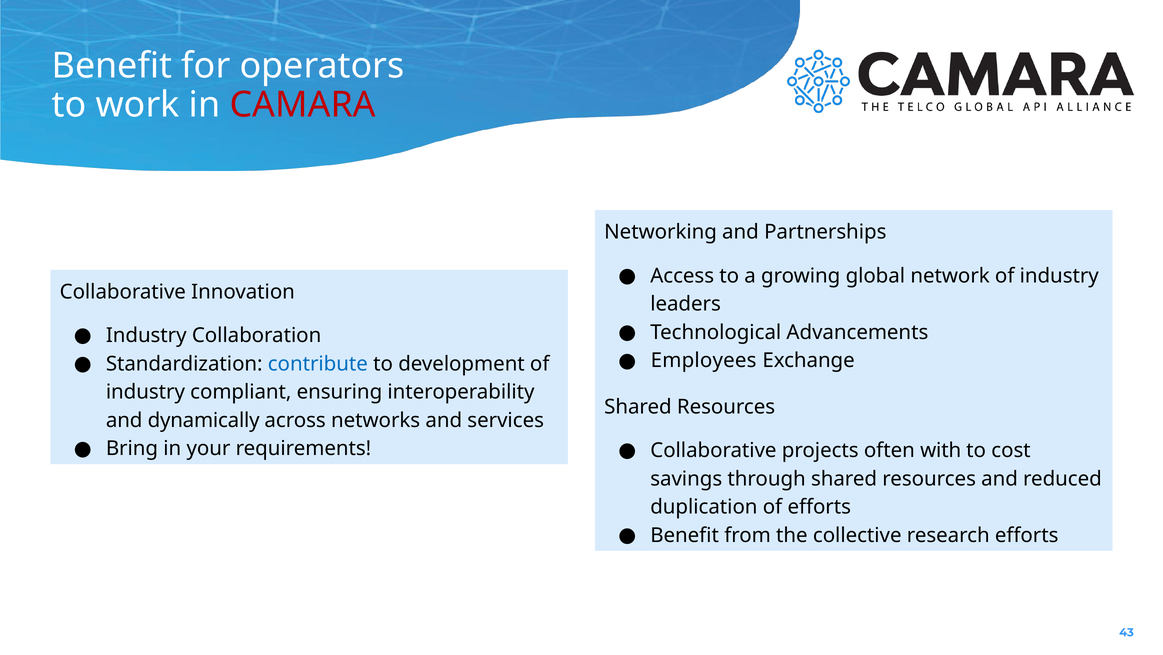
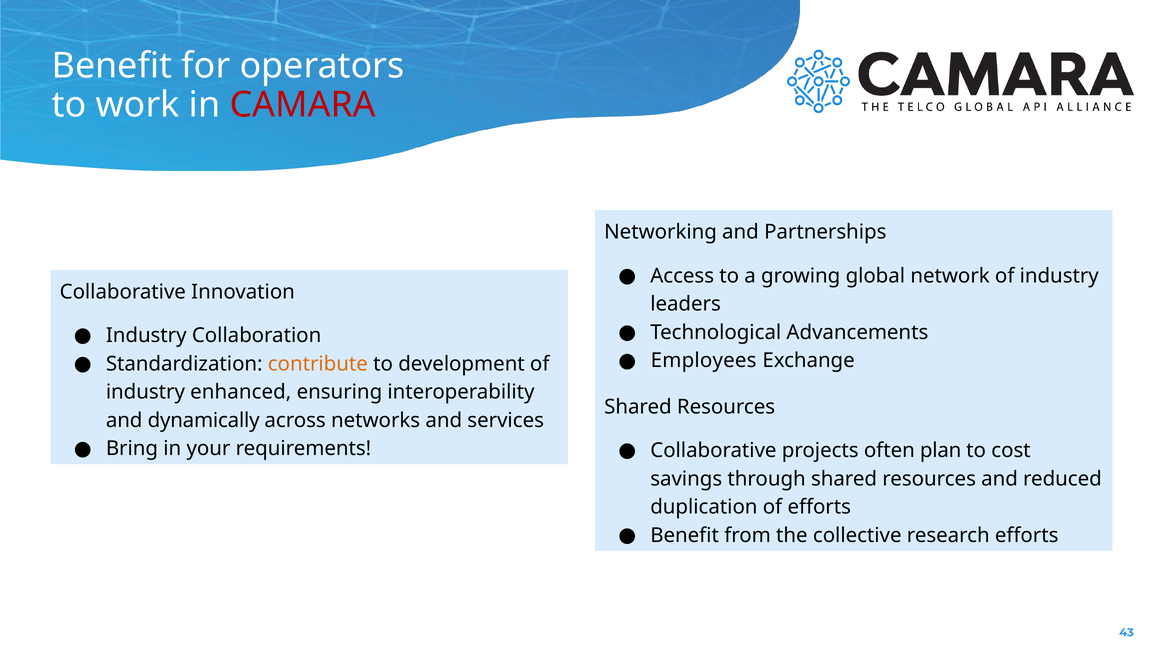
contribute colour: blue -> orange
compliant: compliant -> enhanced
with: with -> plan
